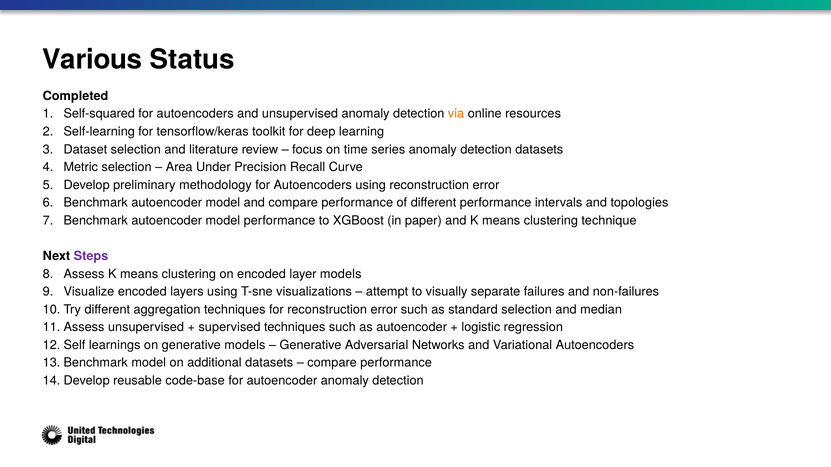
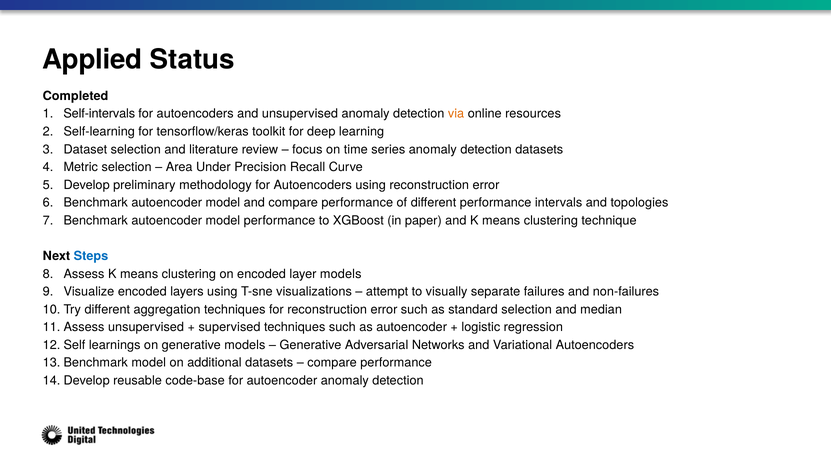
Various: Various -> Applied
Self-squared: Self-squared -> Self-intervals
Steps colour: purple -> blue
